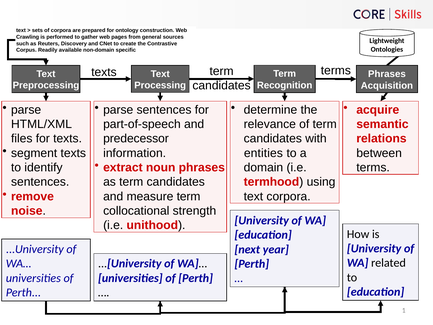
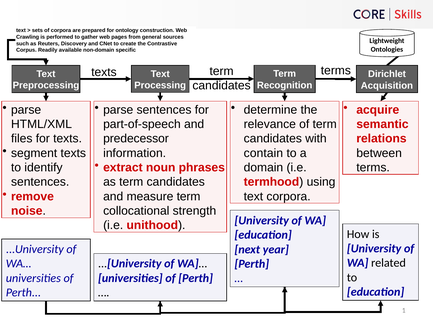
Phrases at (387, 74): Phrases -> Dirichlet
entities: entities -> contain
